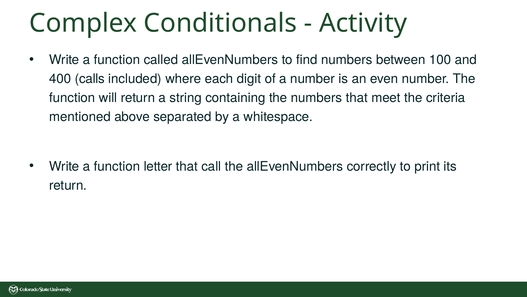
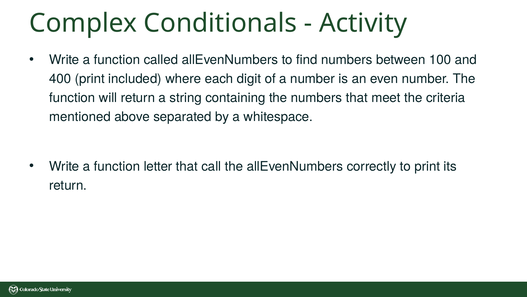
400 calls: calls -> print
